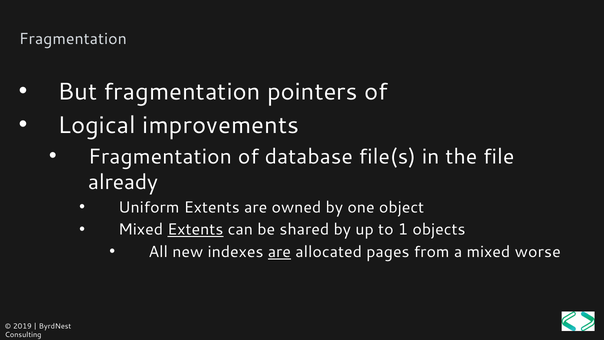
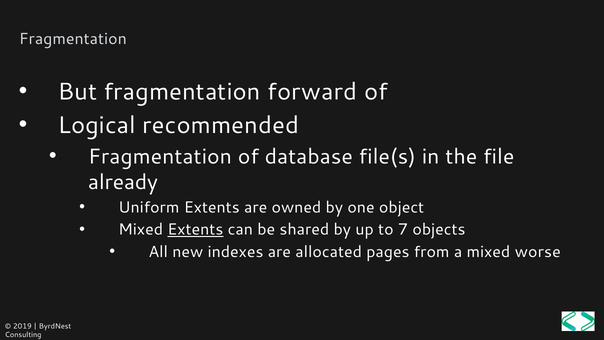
pointers: pointers -> forward
improvements: improvements -> recommended
1: 1 -> 7
are at (279, 252) underline: present -> none
